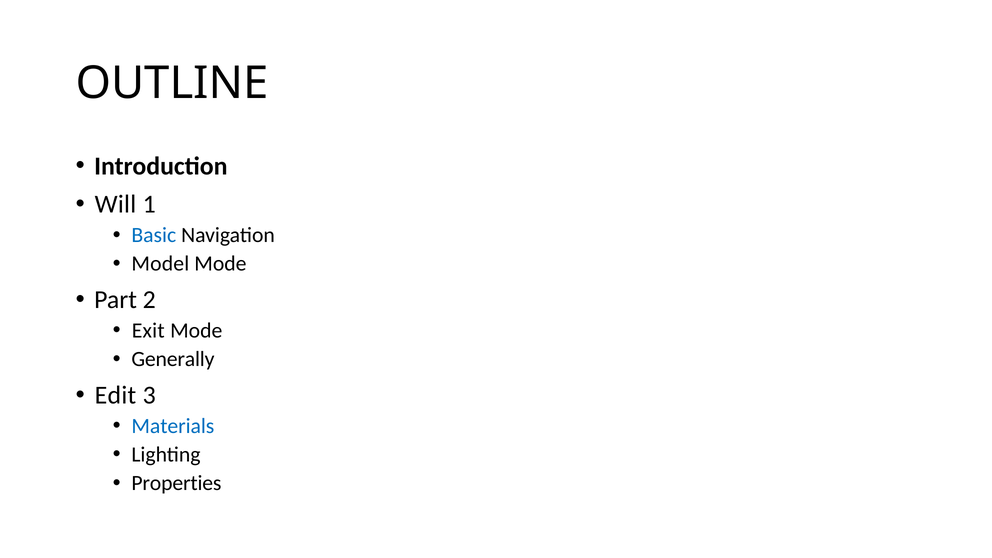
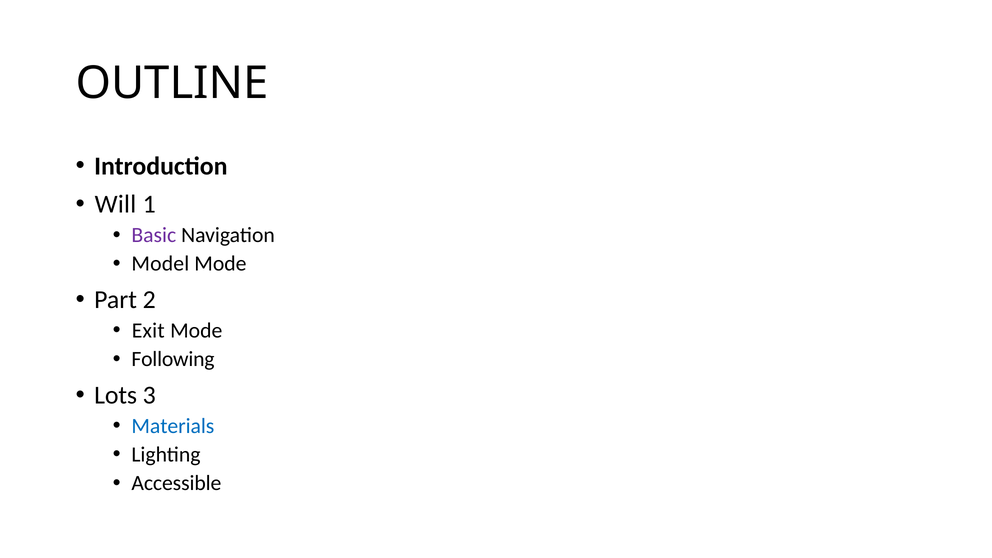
Basic colour: blue -> purple
Generally: Generally -> Following
Edit: Edit -> Lots
Properties: Properties -> Accessible
